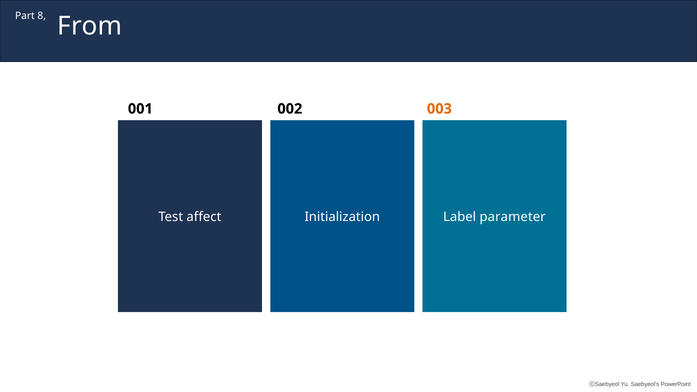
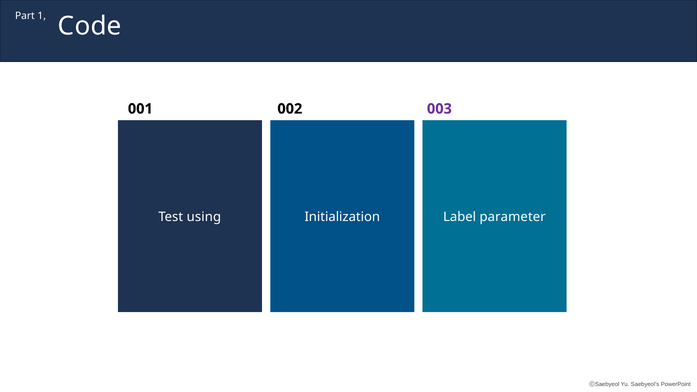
8: 8 -> 1
From: From -> Code
003 colour: orange -> purple
affect: affect -> using
